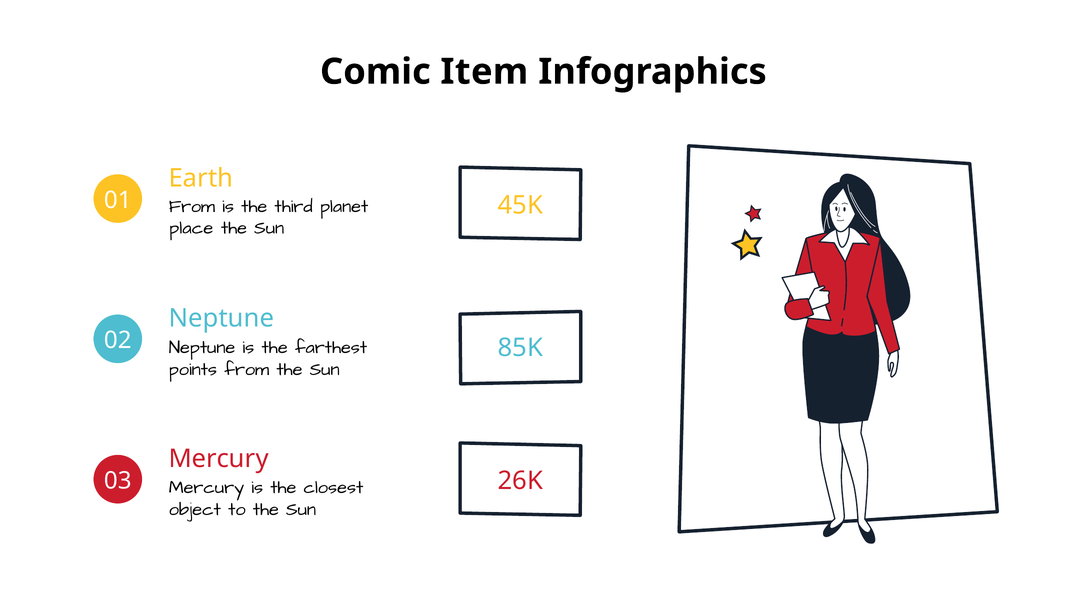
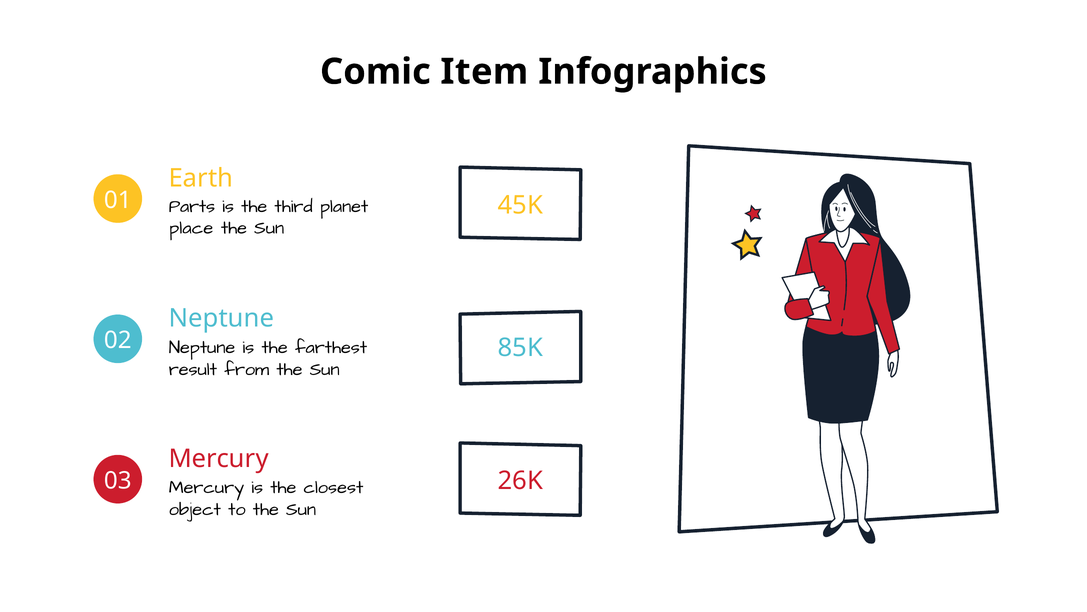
From at (192, 206): From -> Parts
points: points -> result
